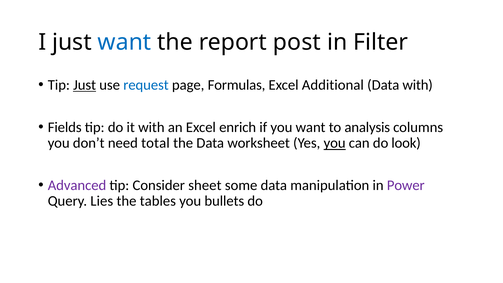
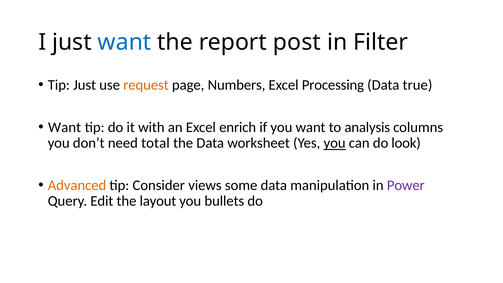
Just at (85, 85) underline: present -> none
request colour: blue -> orange
Formulas: Formulas -> Numbers
Additional: Additional -> Processing
Data with: with -> true
Fields at (65, 127): Fields -> Want
Advanced colour: purple -> orange
sheet: sheet -> views
Lies: Lies -> Edit
tables: tables -> layout
